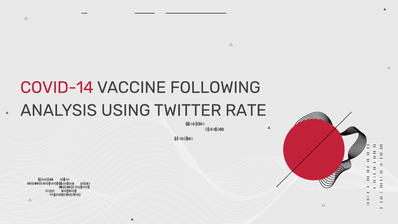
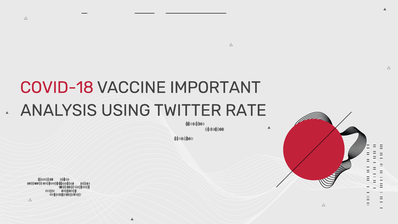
COVID-14: COVID-14 -> COVID-18
FOLLOWING: FOLLOWING -> IMPORTANT
